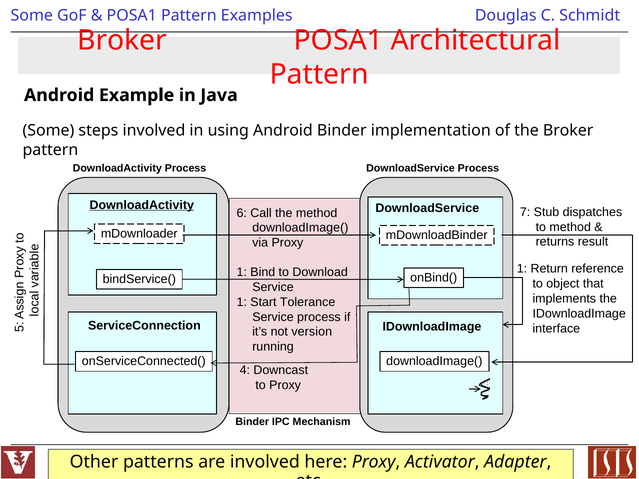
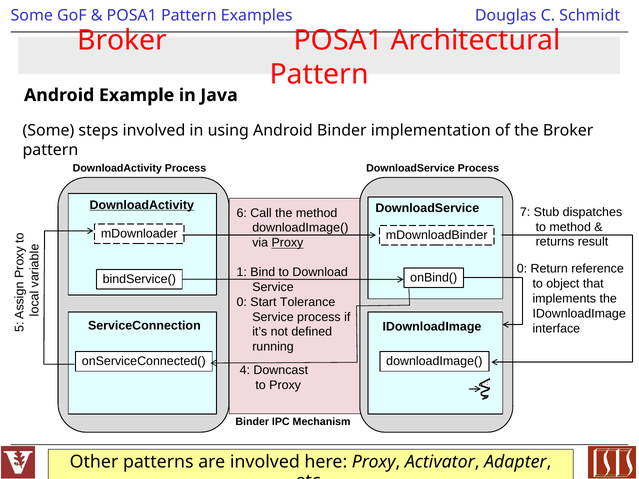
Proxy at (287, 243) underline: none -> present
1 at (522, 269): 1 -> 0
1 at (242, 302): 1 -> 0
version: version -> defined
